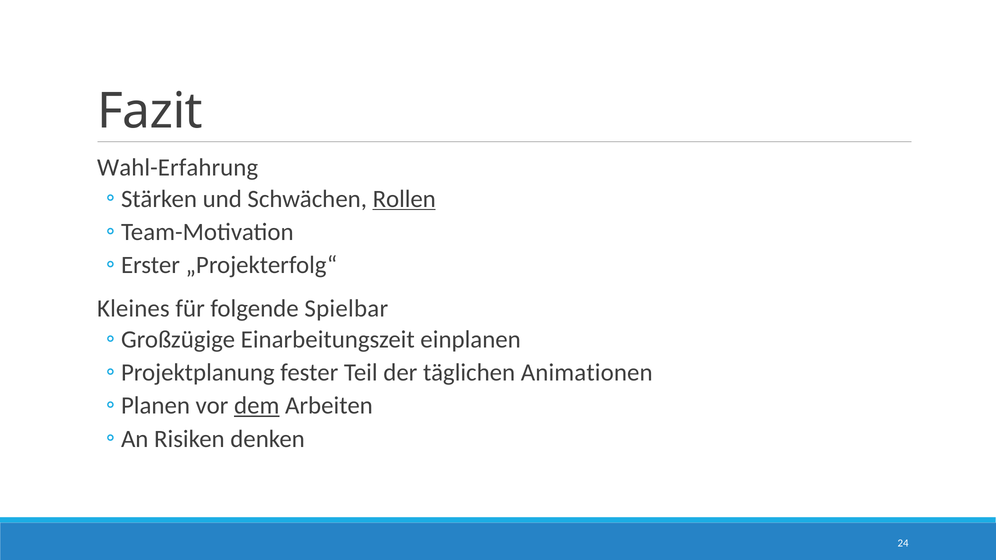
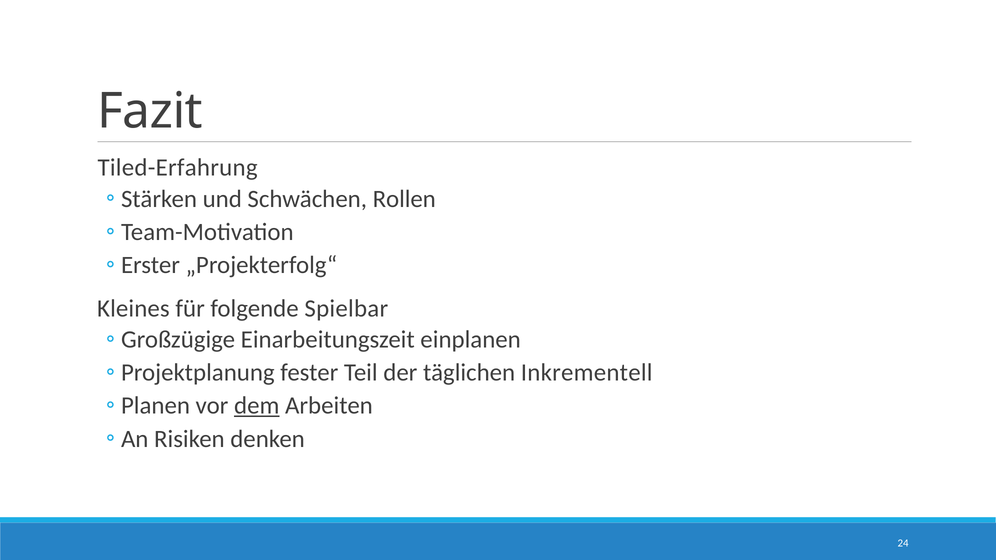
Wahl-Erfahrung: Wahl-Erfahrung -> Tiled-Erfahrung
Rollen underline: present -> none
Animationen: Animationen -> Inkrementell
